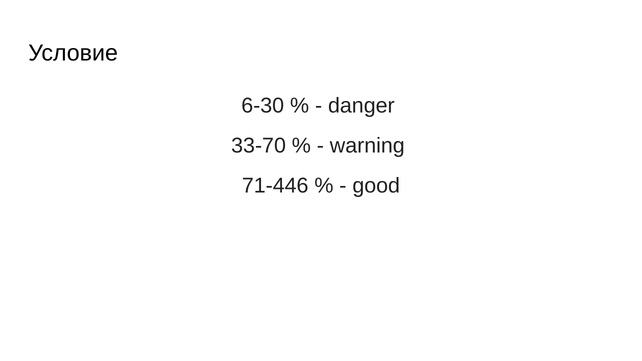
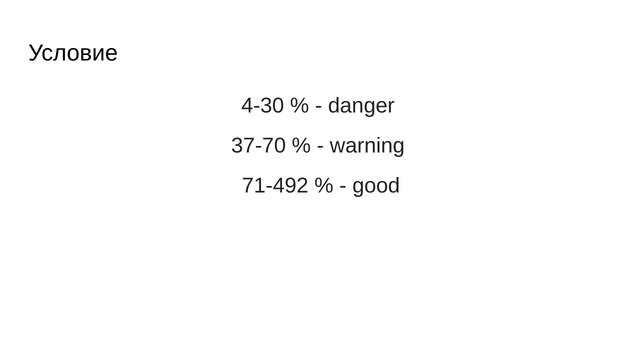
6-30: 6-30 -> 4-30
33-70: 33-70 -> 37-70
71-446: 71-446 -> 71-492
